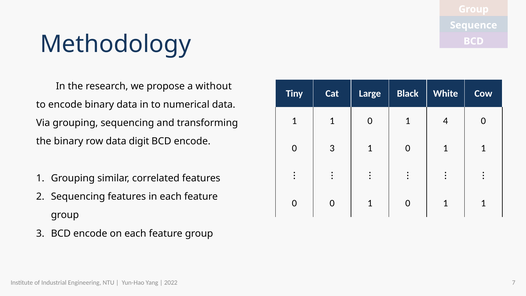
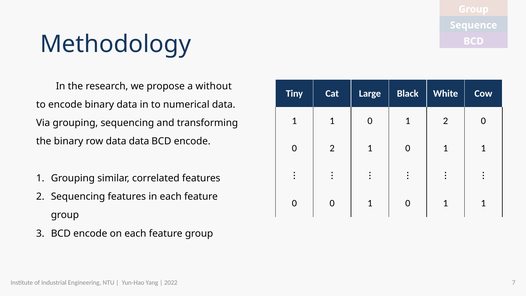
1 4: 4 -> 2
data digit: digit -> data
0 3: 3 -> 2
